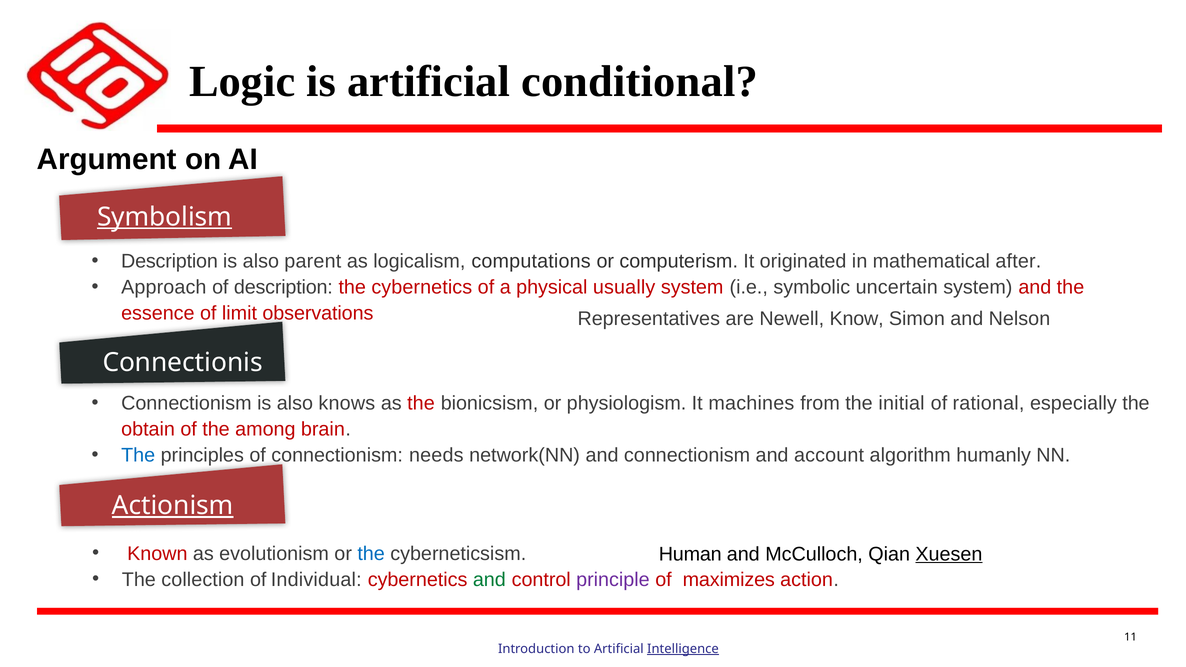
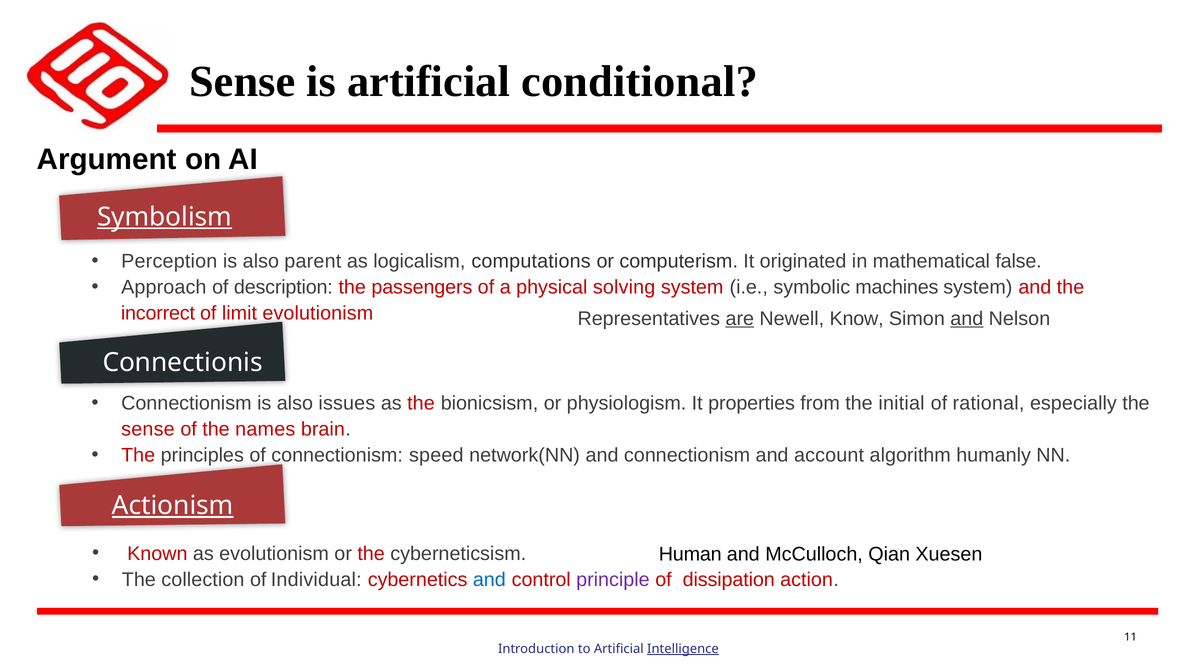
Logic at (242, 82): Logic -> Sense
Description at (169, 261): Description -> Perception
after: after -> false
the cybernetics: cybernetics -> passengers
usually: usually -> solving
uncertain: uncertain -> machines
essence: essence -> incorrect
limit observations: observations -> evolutionism
are underline: none -> present
and at (967, 319) underline: none -> present
knows: knows -> issues
machines: machines -> properties
obtain at (148, 429): obtain -> sense
among: among -> names
The at (138, 455) colour: blue -> red
needs: needs -> speed
the at (371, 554) colour: blue -> red
Xuesen underline: present -> none
and at (489, 580) colour: green -> blue
maximizes: maximizes -> dissipation
